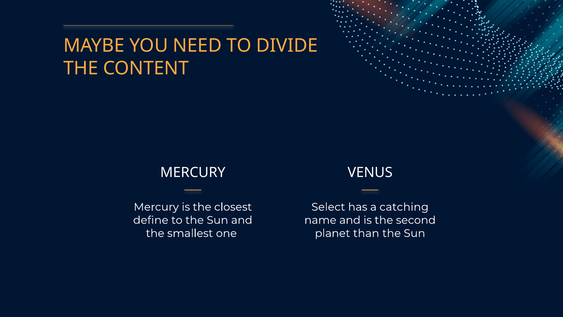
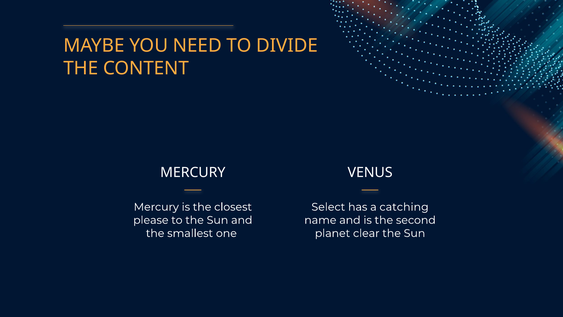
define: define -> please
than: than -> clear
